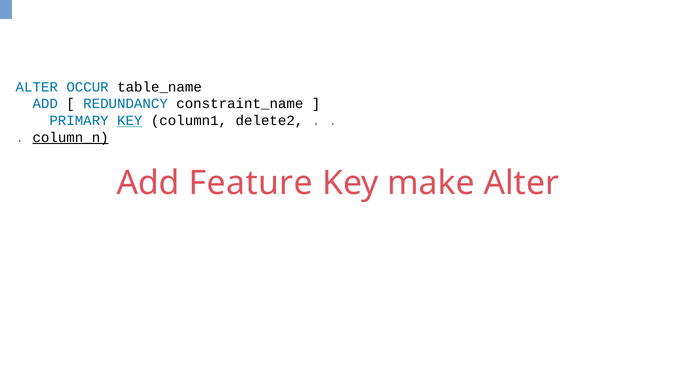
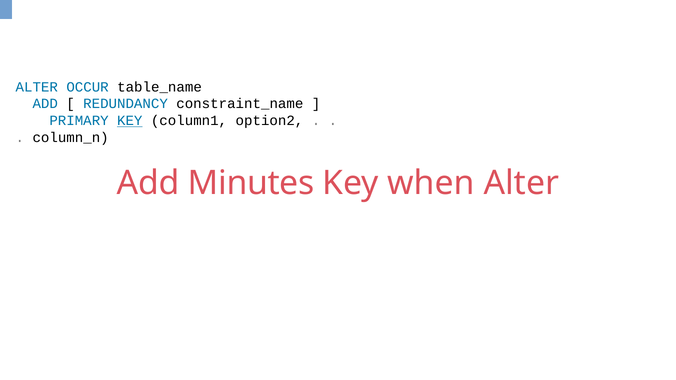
delete2: delete2 -> option2
column_n underline: present -> none
Feature: Feature -> Minutes
make: make -> when
